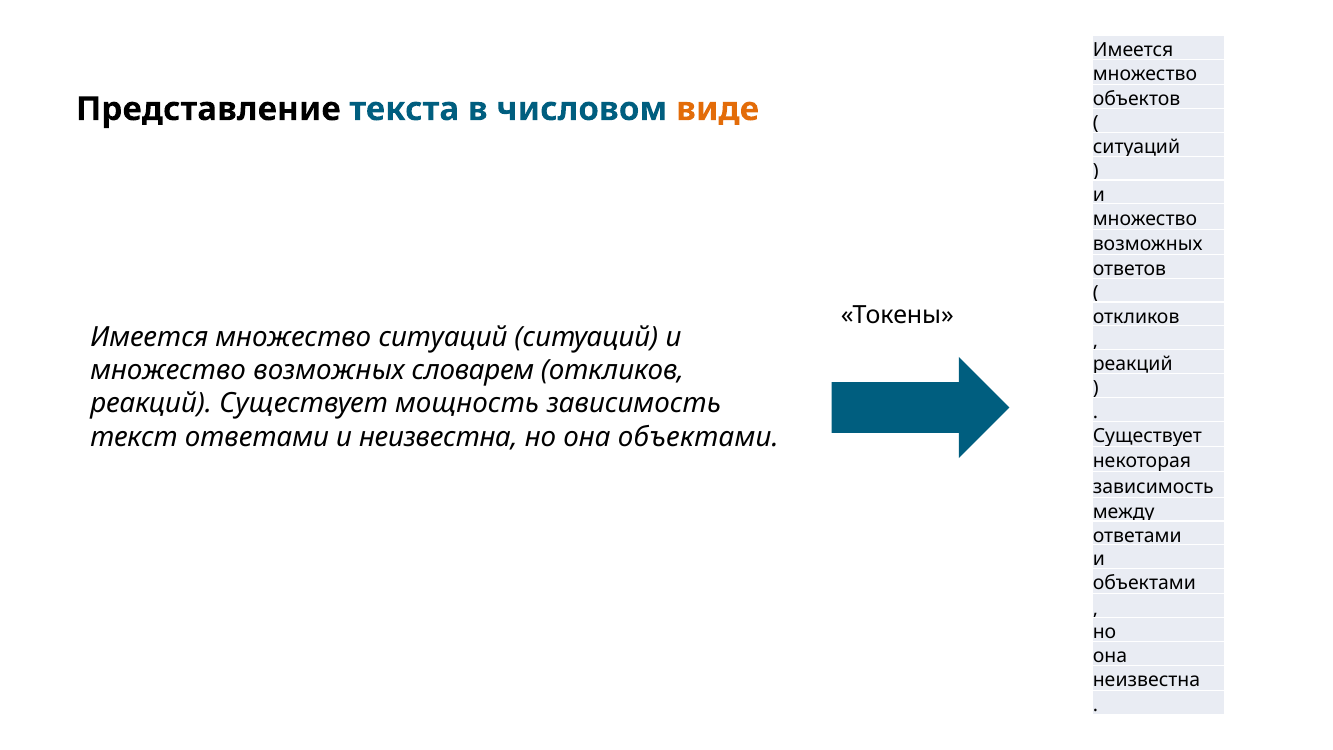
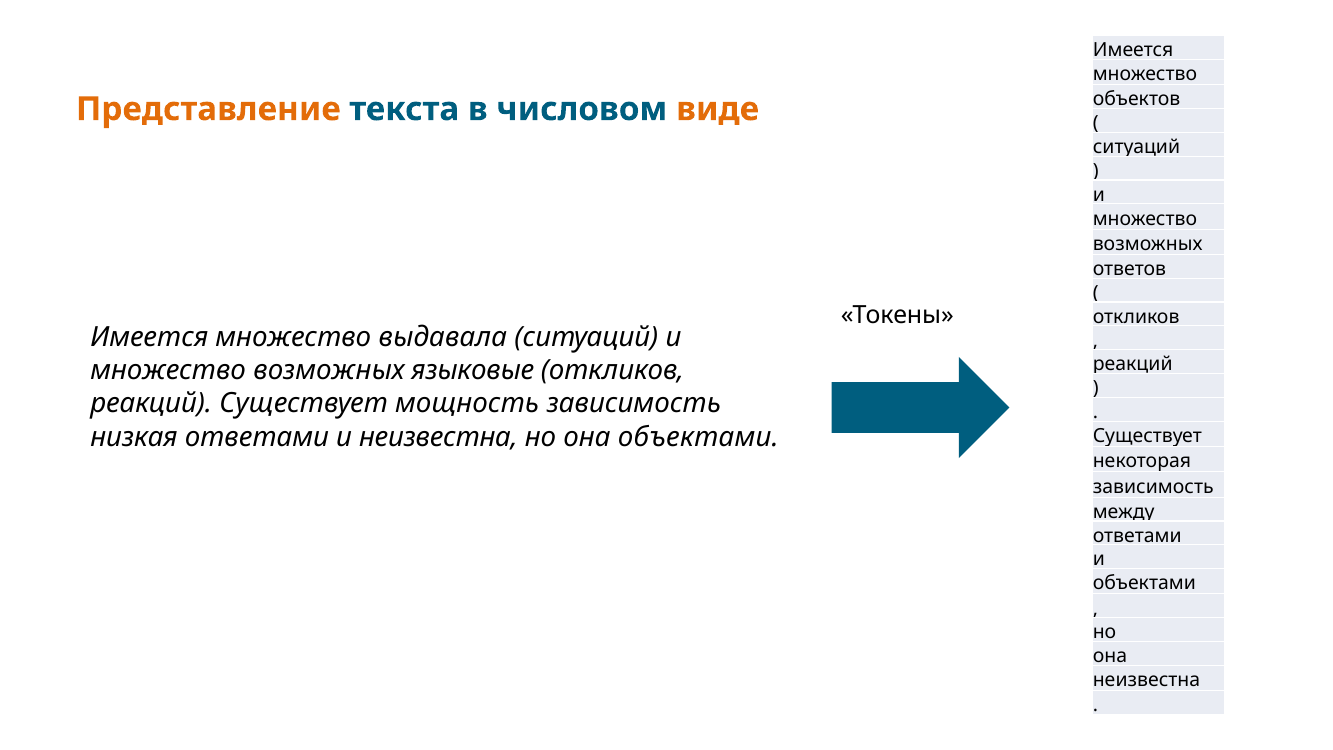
Представление colour: black -> orange
множество ситуаций: ситуаций -> выдавала
словарем: словарем -> языковые
текст: текст -> низкая
